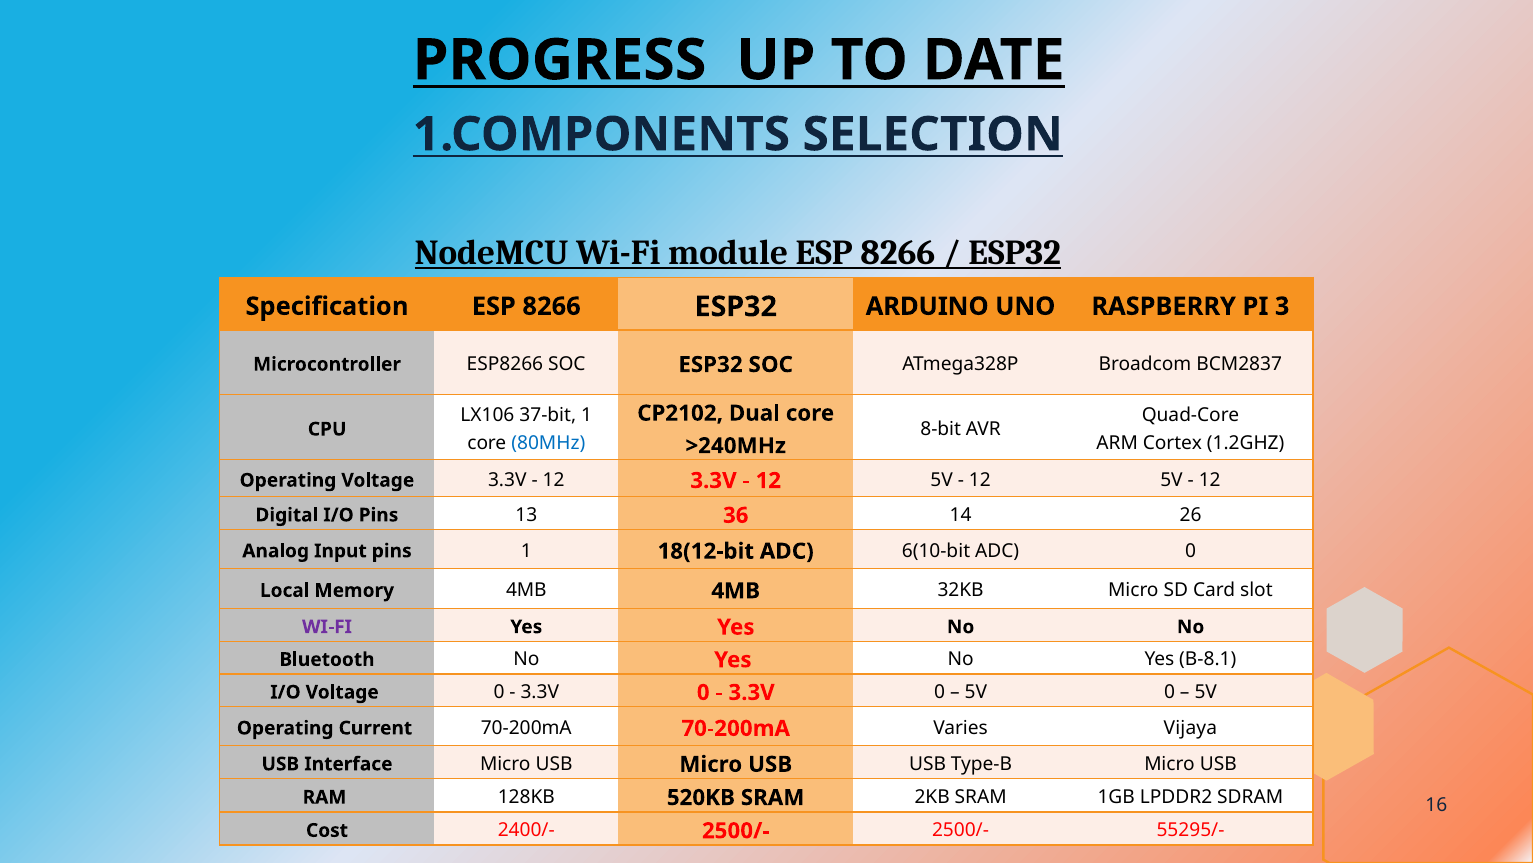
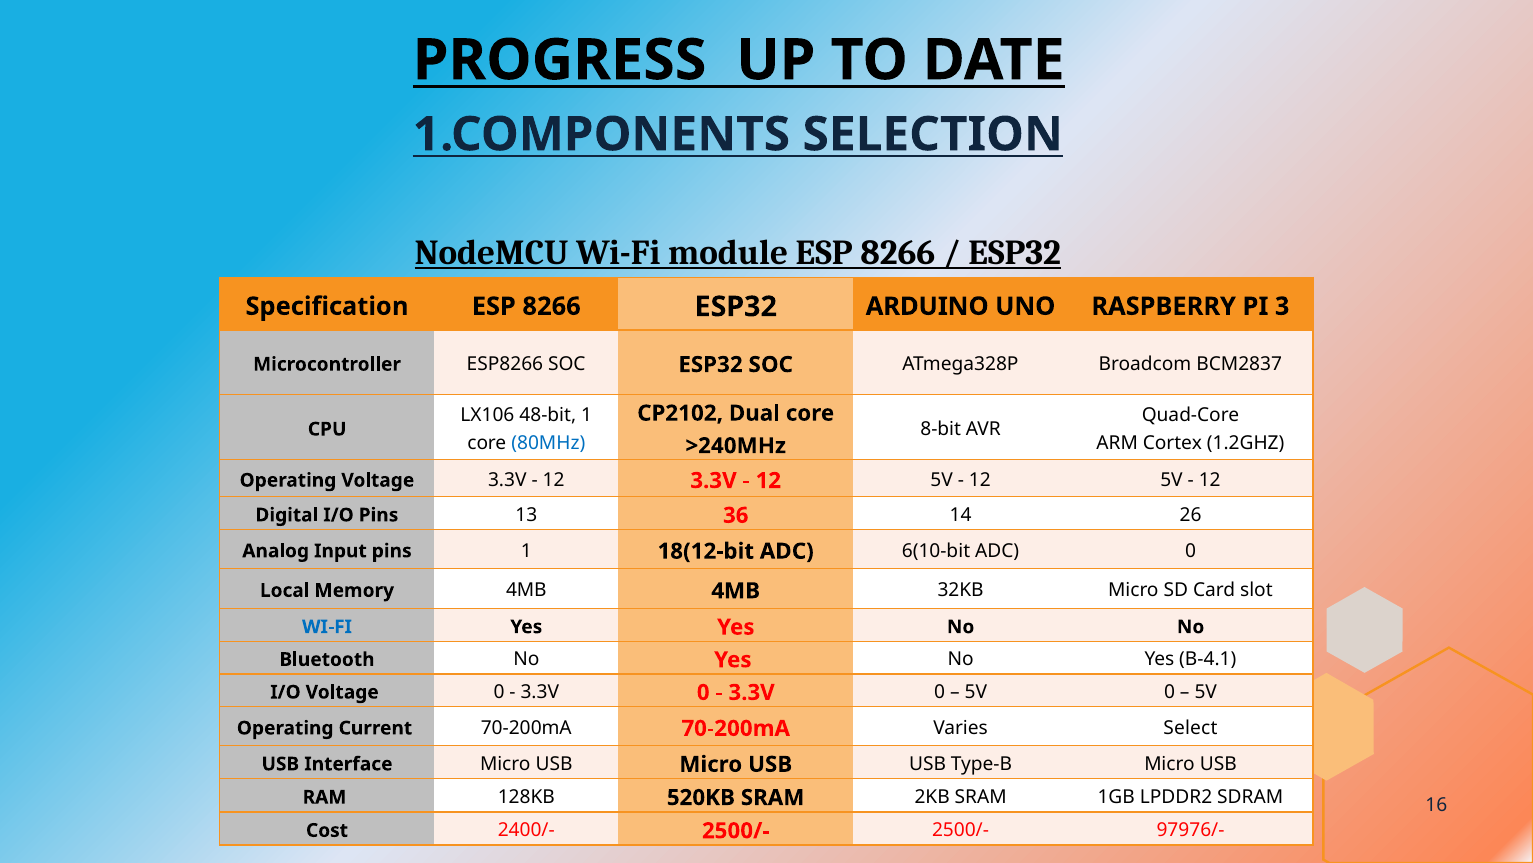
37-bit: 37-bit -> 48-bit
WI-FI at (327, 626) colour: purple -> blue
B-8.1: B-8.1 -> B-4.1
Vijaya: Vijaya -> Select
55295/-: 55295/- -> 97976/-
